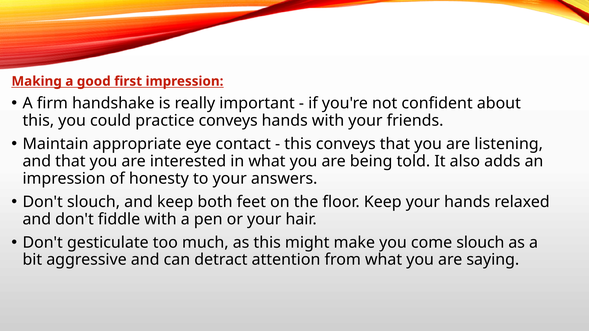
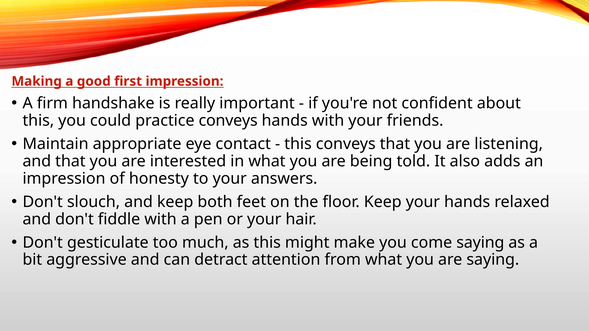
come slouch: slouch -> saying
